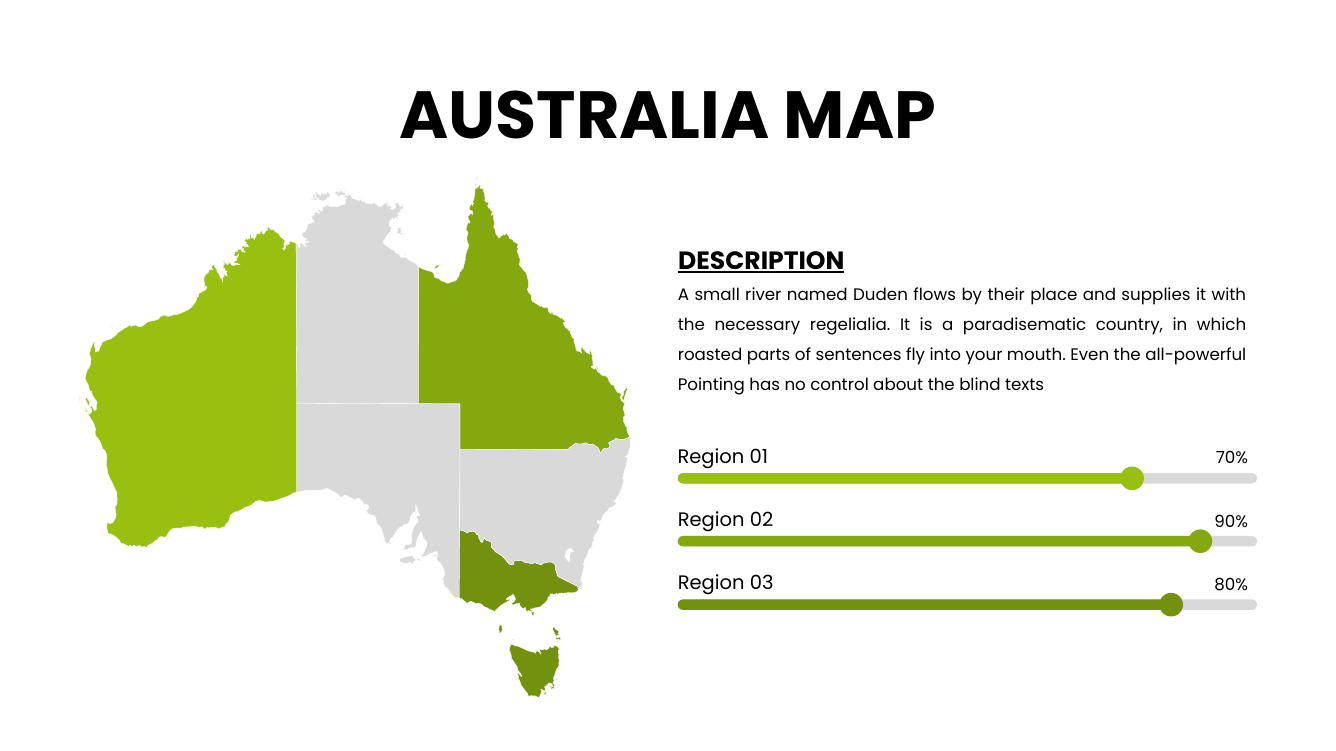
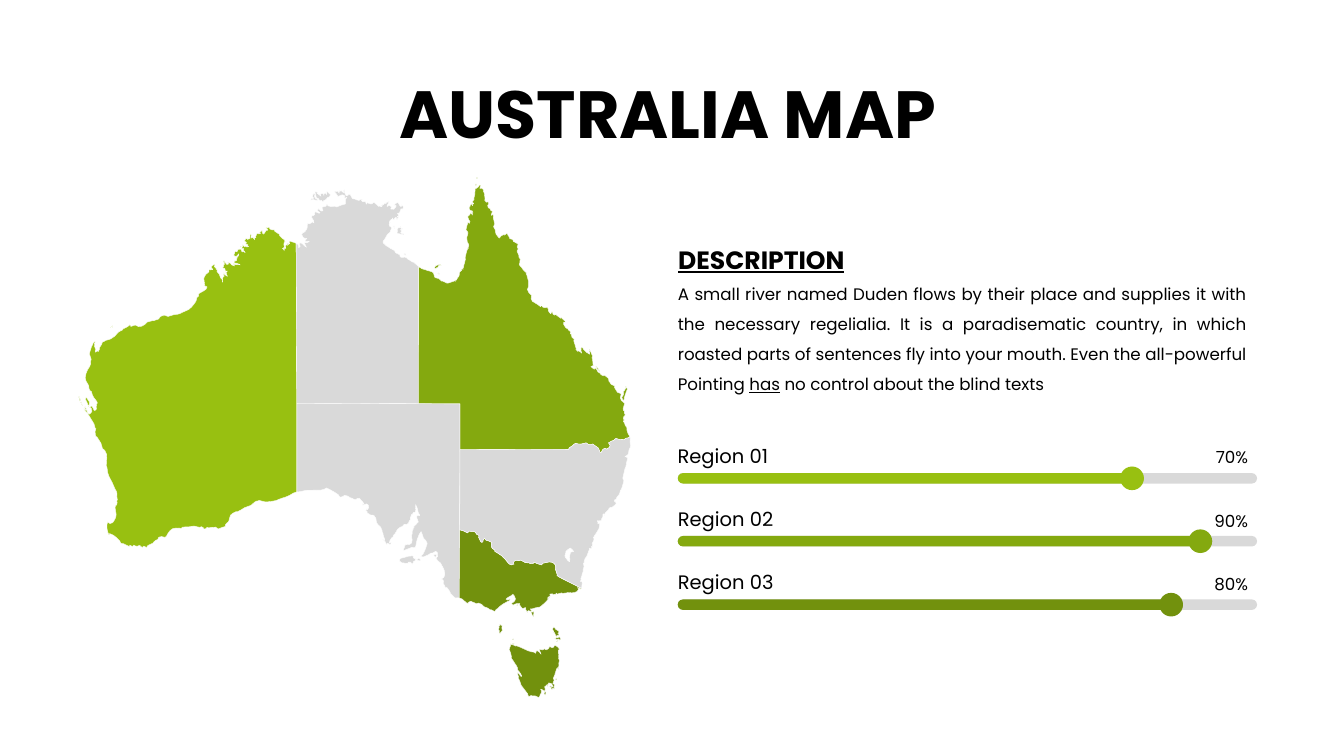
has underline: none -> present
